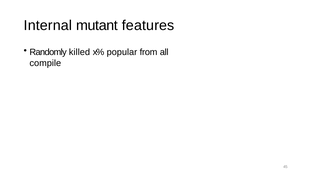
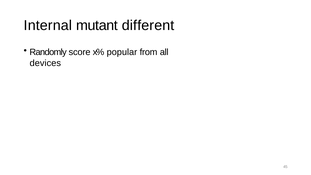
features: features -> different
killed: killed -> score
compile: compile -> devices
